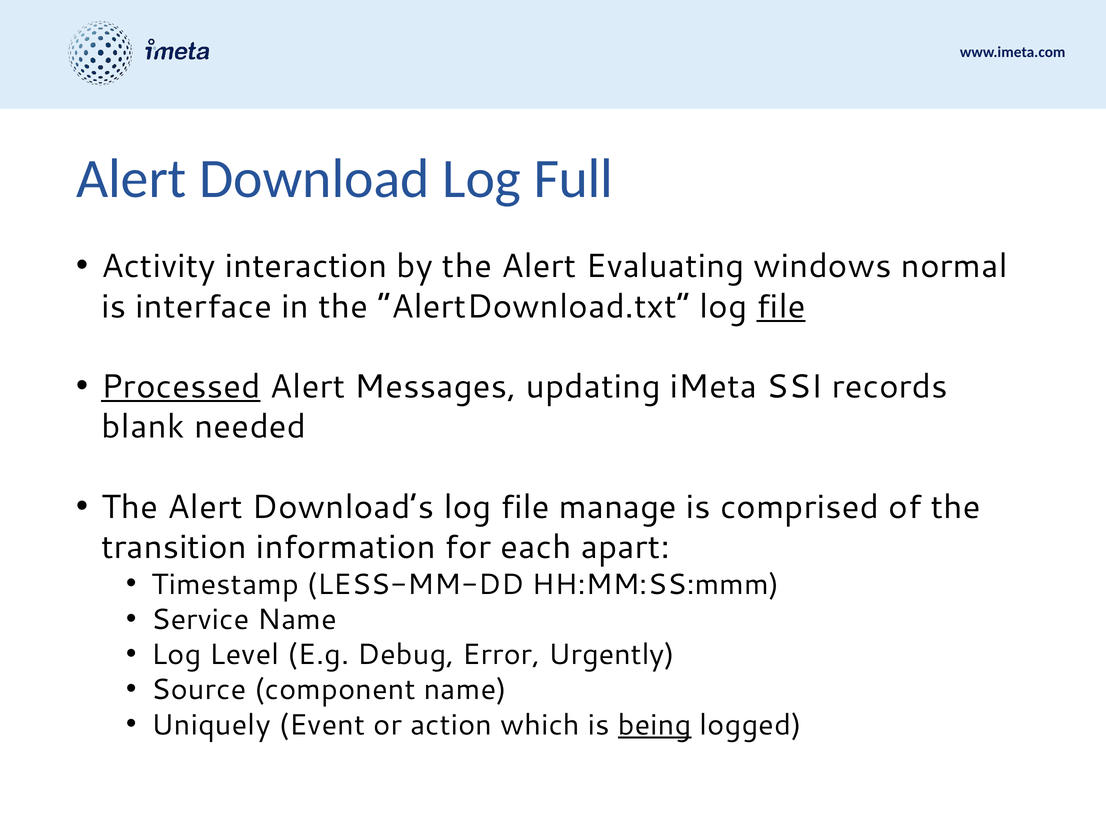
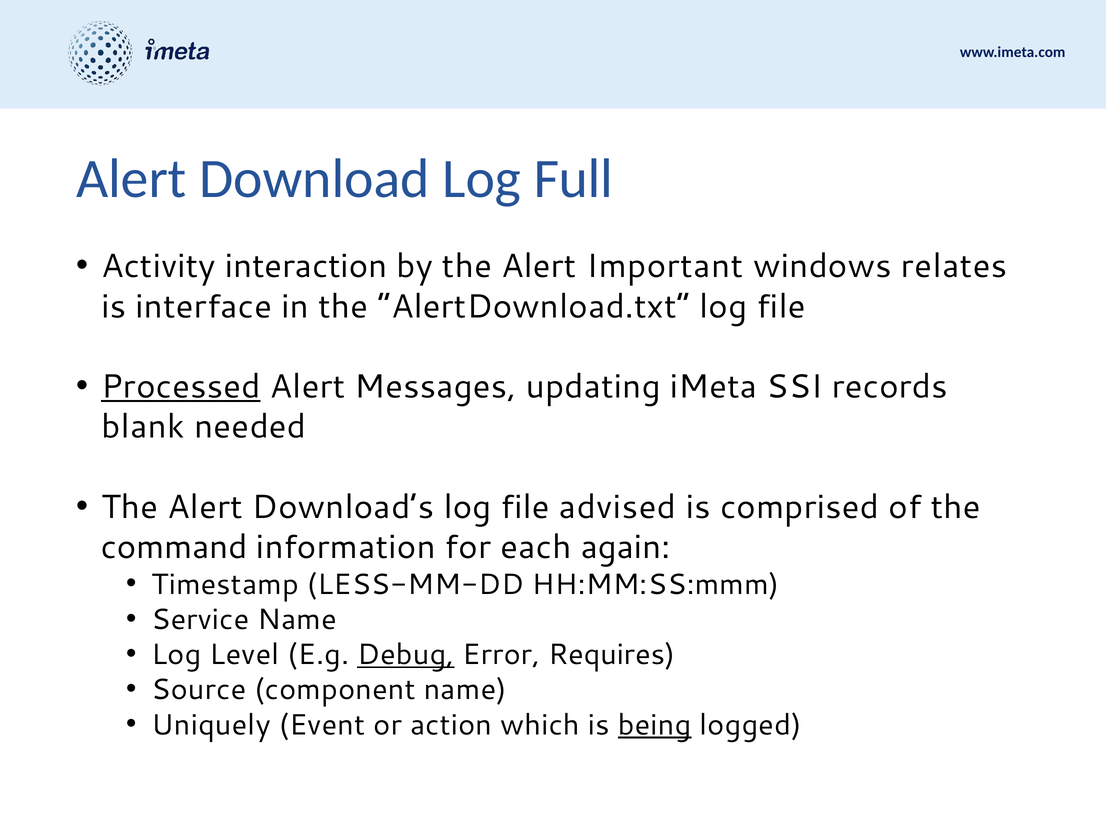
Evaluating: Evaluating -> Important
normal: normal -> relates
file at (781, 307) underline: present -> none
manage: manage -> advised
transition: transition -> command
apart: apart -> again
Debug underline: none -> present
Urgently: Urgently -> Requires
